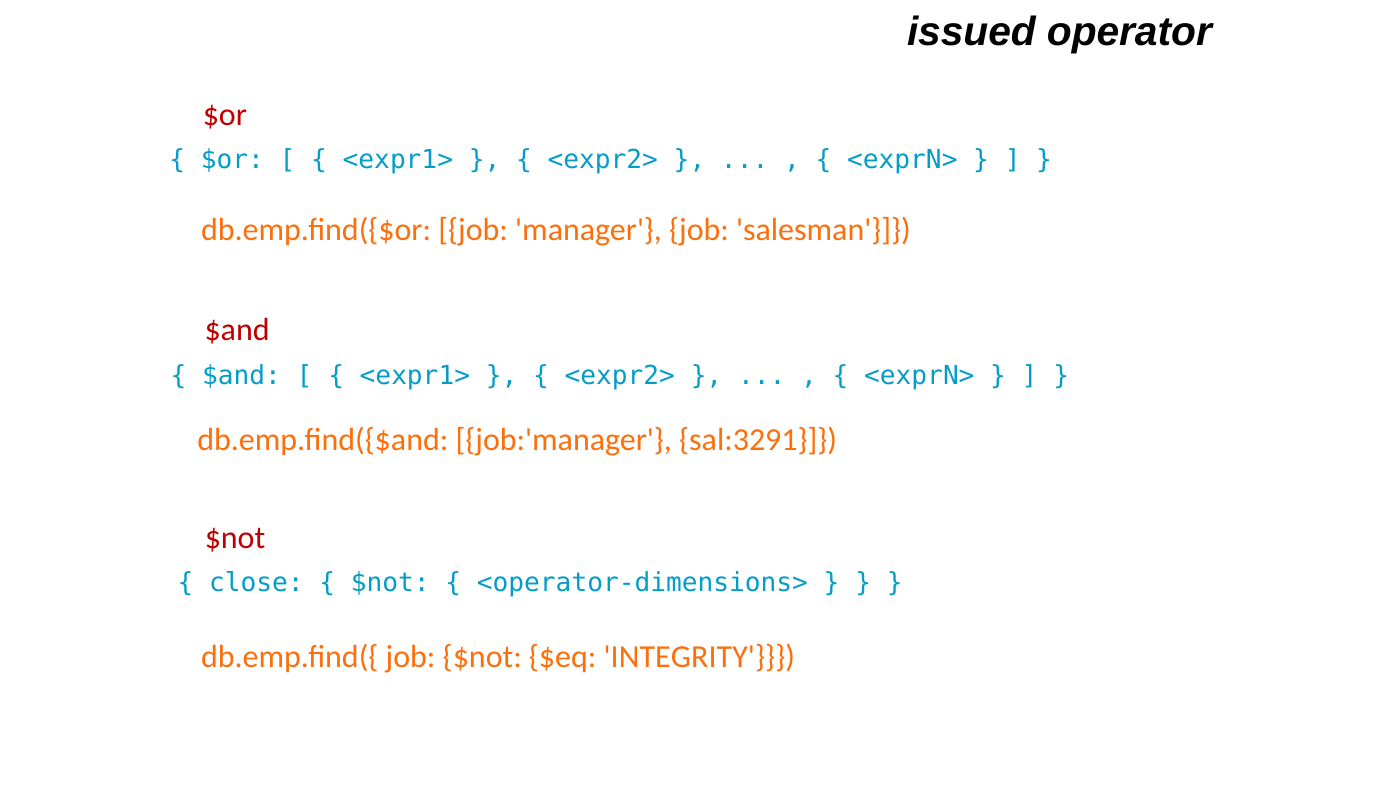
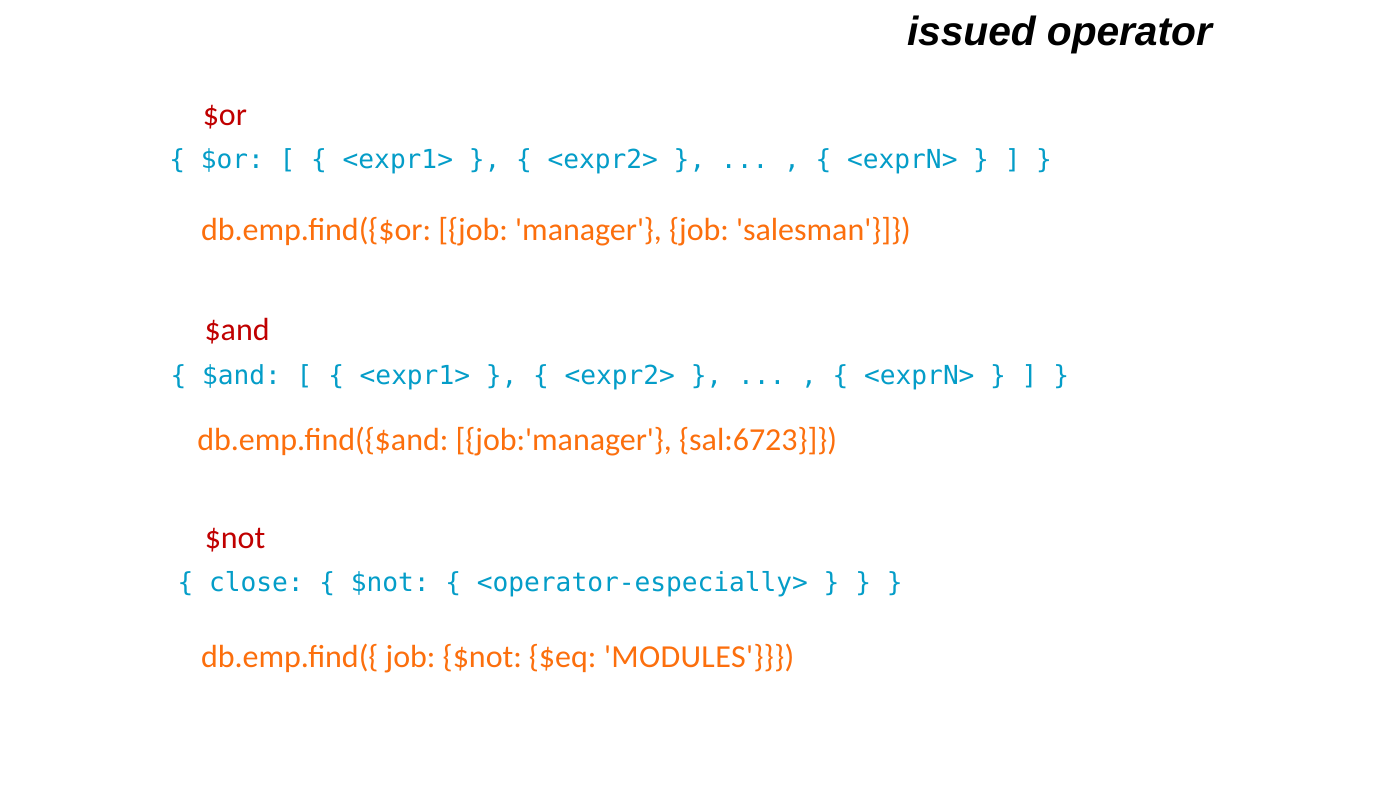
sal:3291: sal:3291 -> sal:6723
<operator-dimensions>: <operator-dimensions> -> <operator-especially>
INTEGRITY: INTEGRITY -> MODULES
